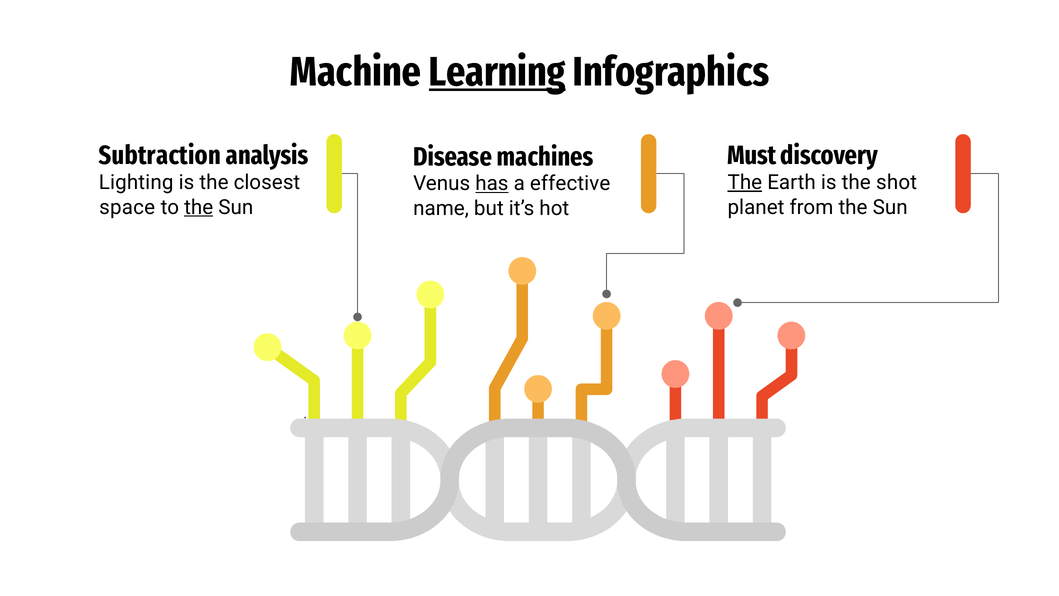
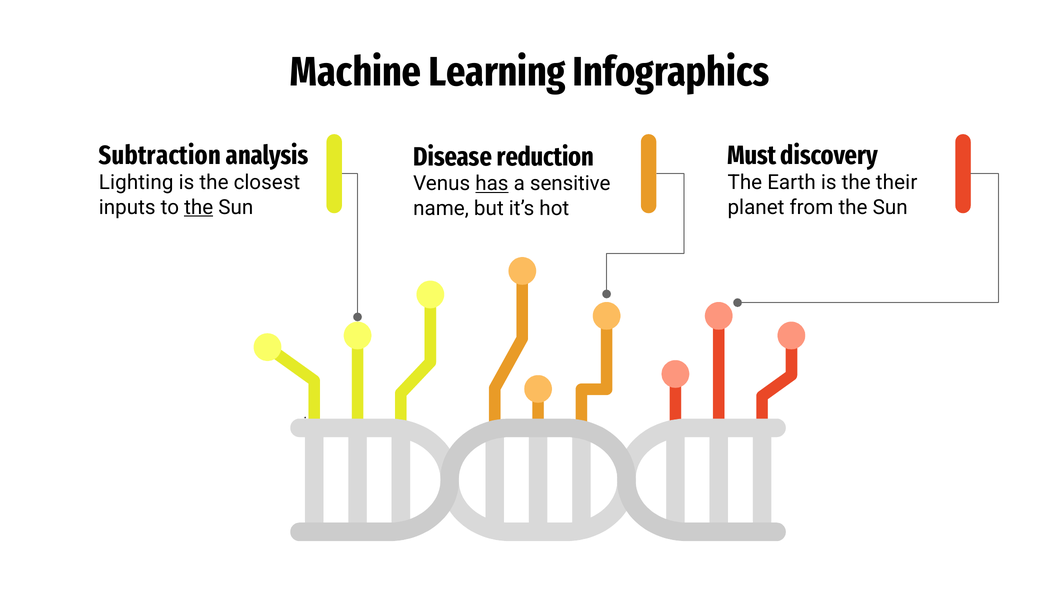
Learning underline: present -> none
machines: machines -> reduction
The at (745, 182) underline: present -> none
shot: shot -> their
effective: effective -> sensitive
space: space -> inputs
